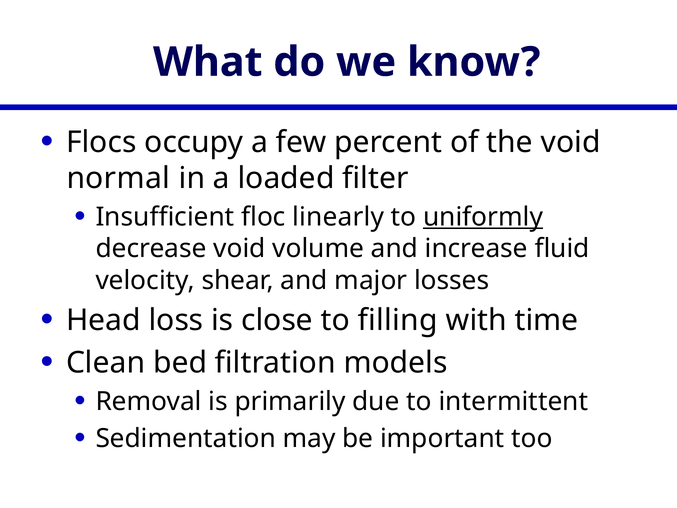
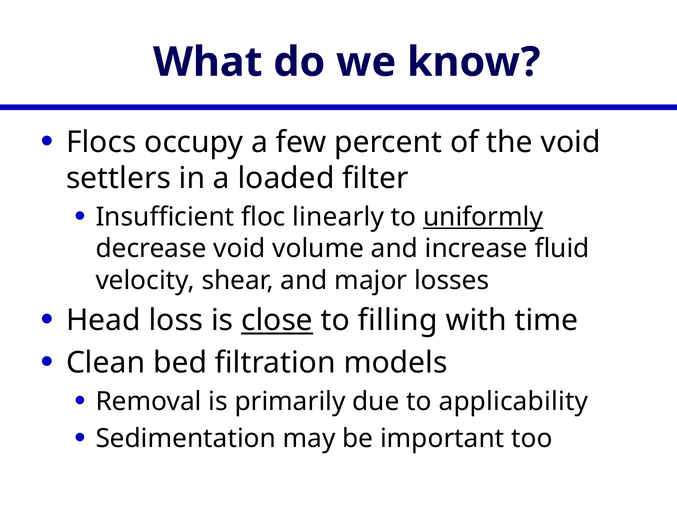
normal: normal -> settlers
close underline: none -> present
intermittent: intermittent -> applicability
